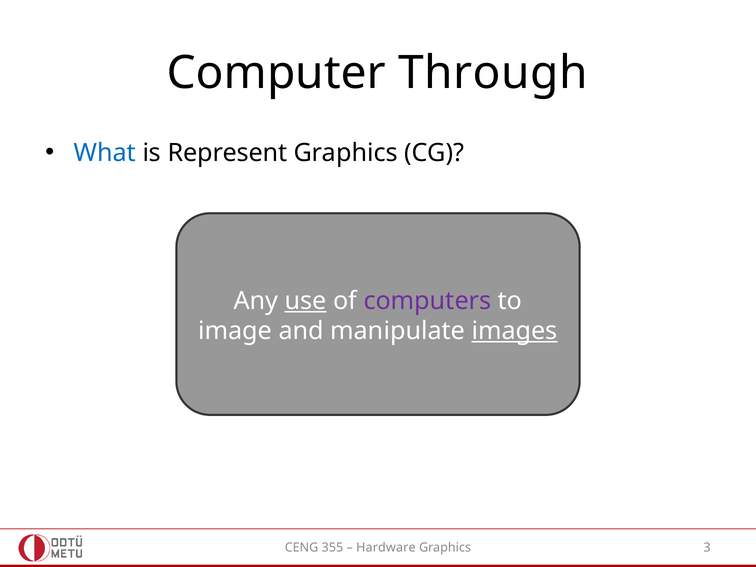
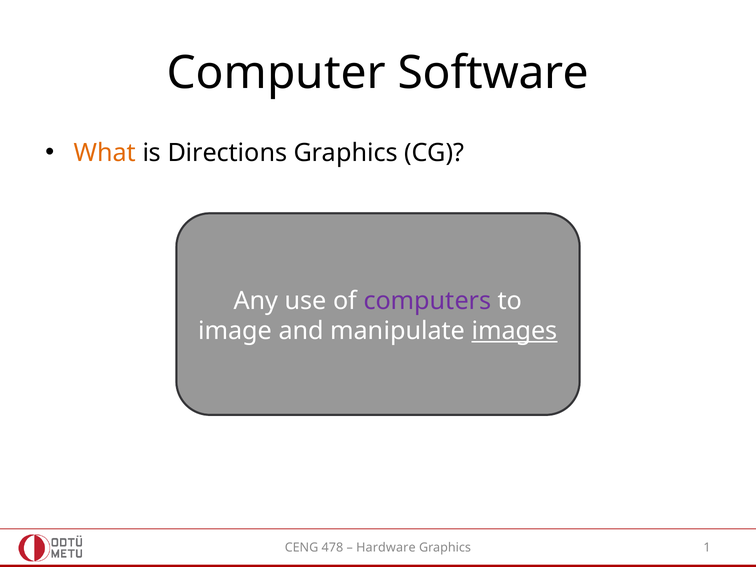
Through: Through -> Software
What colour: blue -> orange
Represent: Represent -> Directions
use underline: present -> none
355: 355 -> 478
3: 3 -> 1
